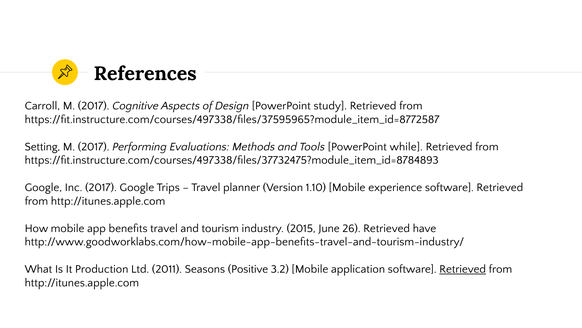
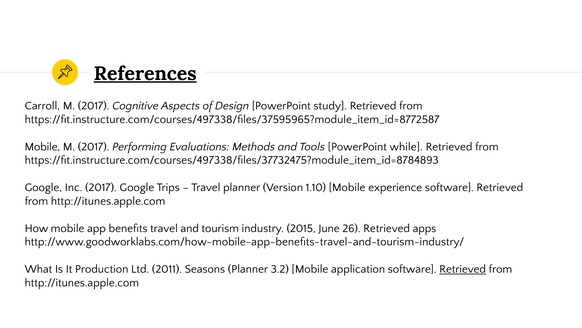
References underline: none -> present
Setting at (42, 146): Setting -> Mobile
have: have -> apps
Seasons Positive: Positive -> Planner
